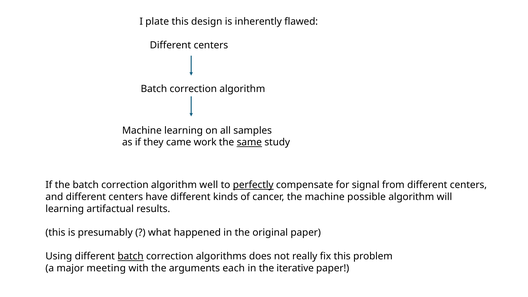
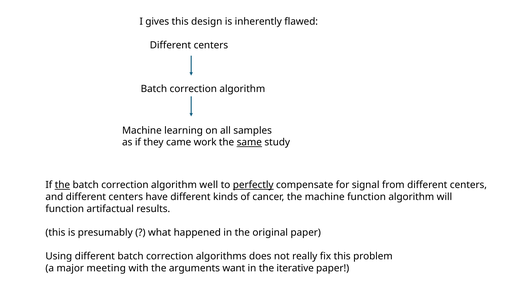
plate: plate -> gives
the at (62, 185) underline: none -> present
machine possible: possible -> function
learning at (65, 209): learning -> function
batch at (131, 256) underline: present -> none
each: each -> want
